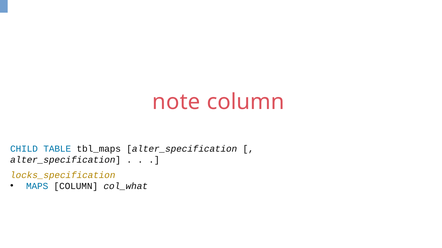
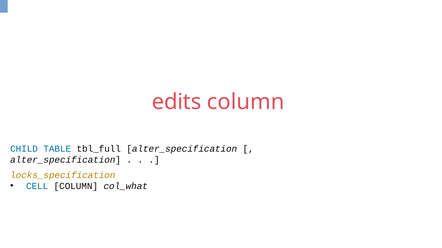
note: note -> edits
tbl_maps: tbl_maps -> tbl_full
MAPS: MAPS -> CELL
